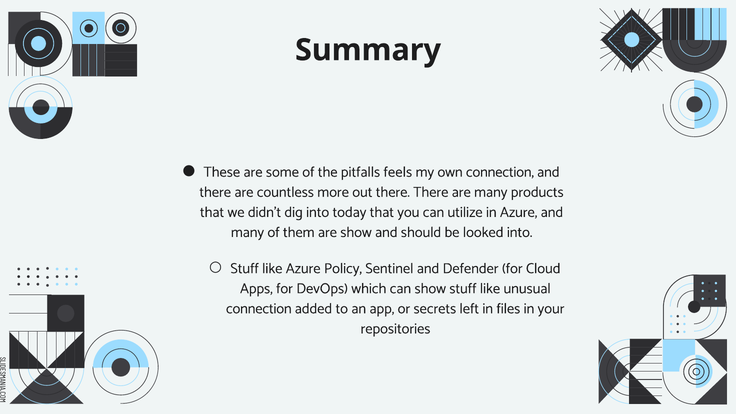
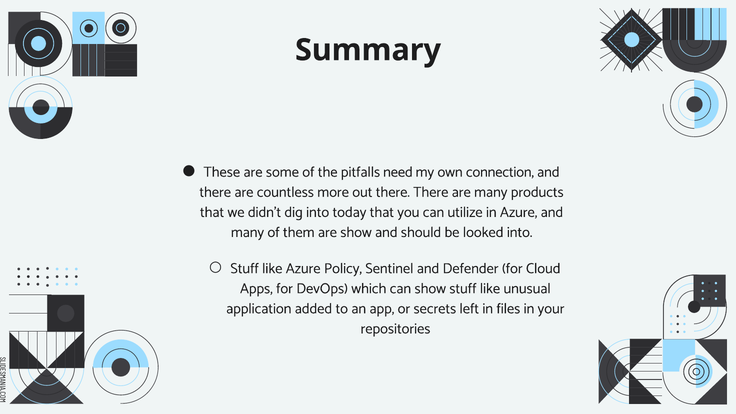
feels: feels -> need
connection at (259, 309): connection -> application
